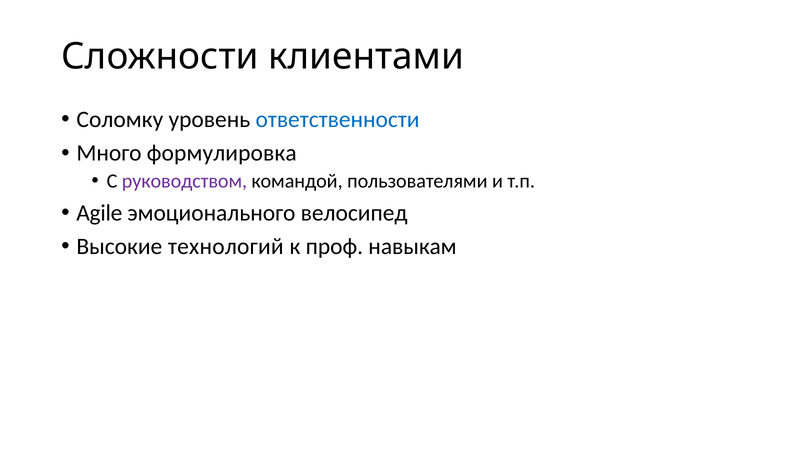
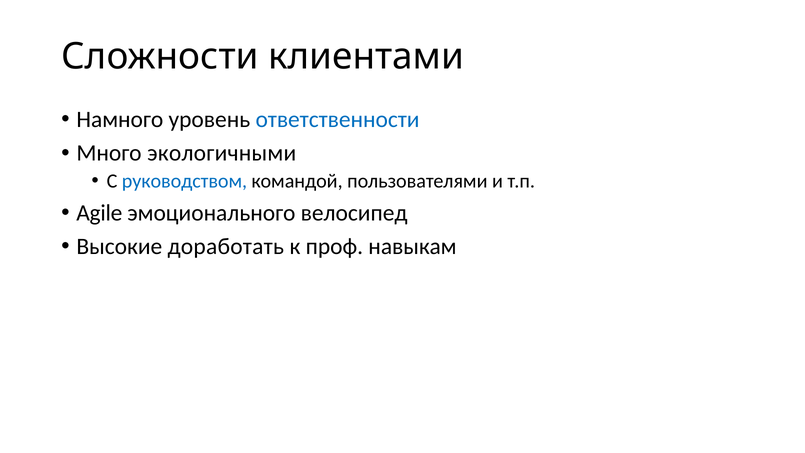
Соломку: Соломку -> Намного
формулировка: формулировка -> экологичными
руководством colour: purple -> blue
технологий: технологий -> доработать
